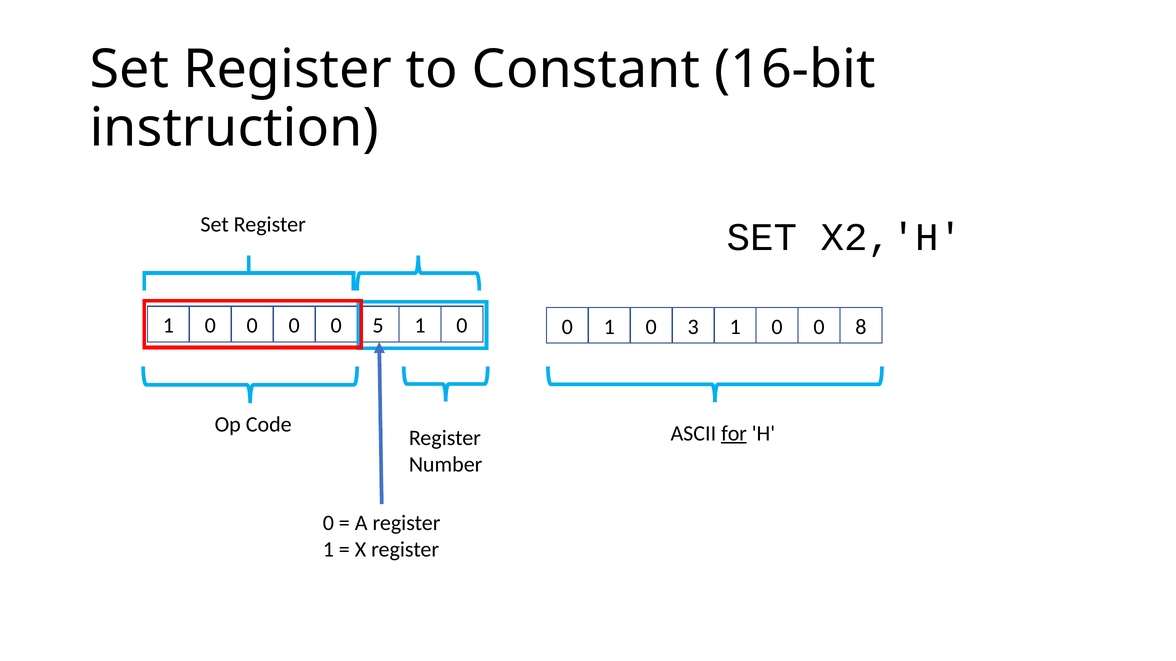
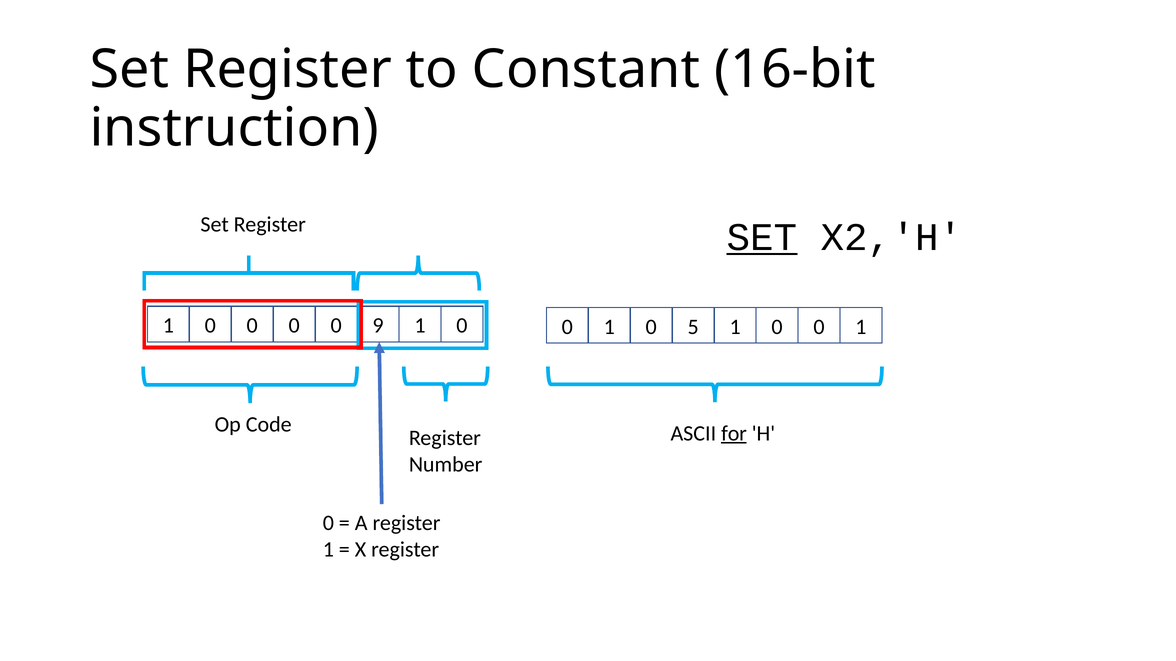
SET at (762, 237) underline: none -> present
5: 5 -> 9
3: 3 -> 5
0 0 8: 8 -> 1
